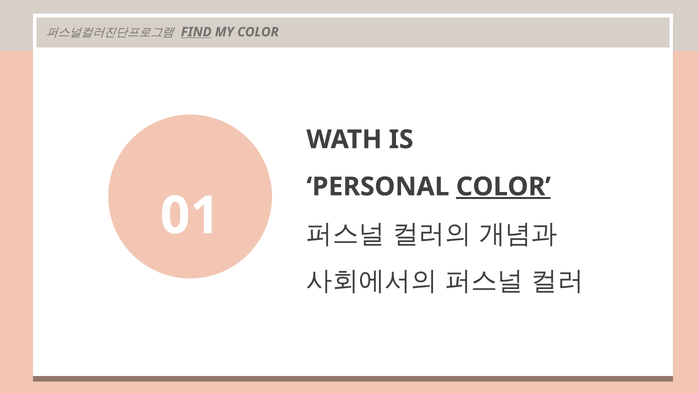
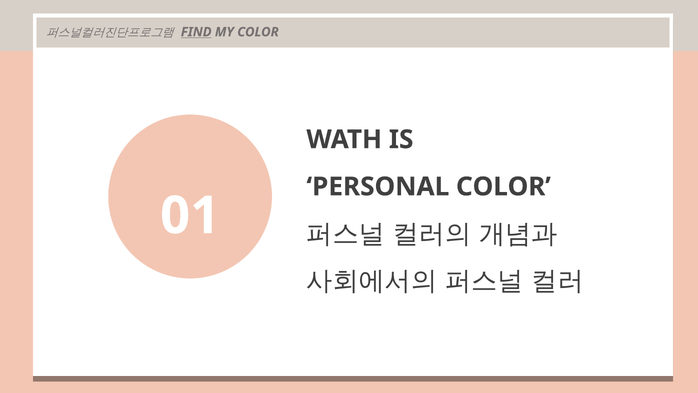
COLOR at (503, 187) underline: present -> none
